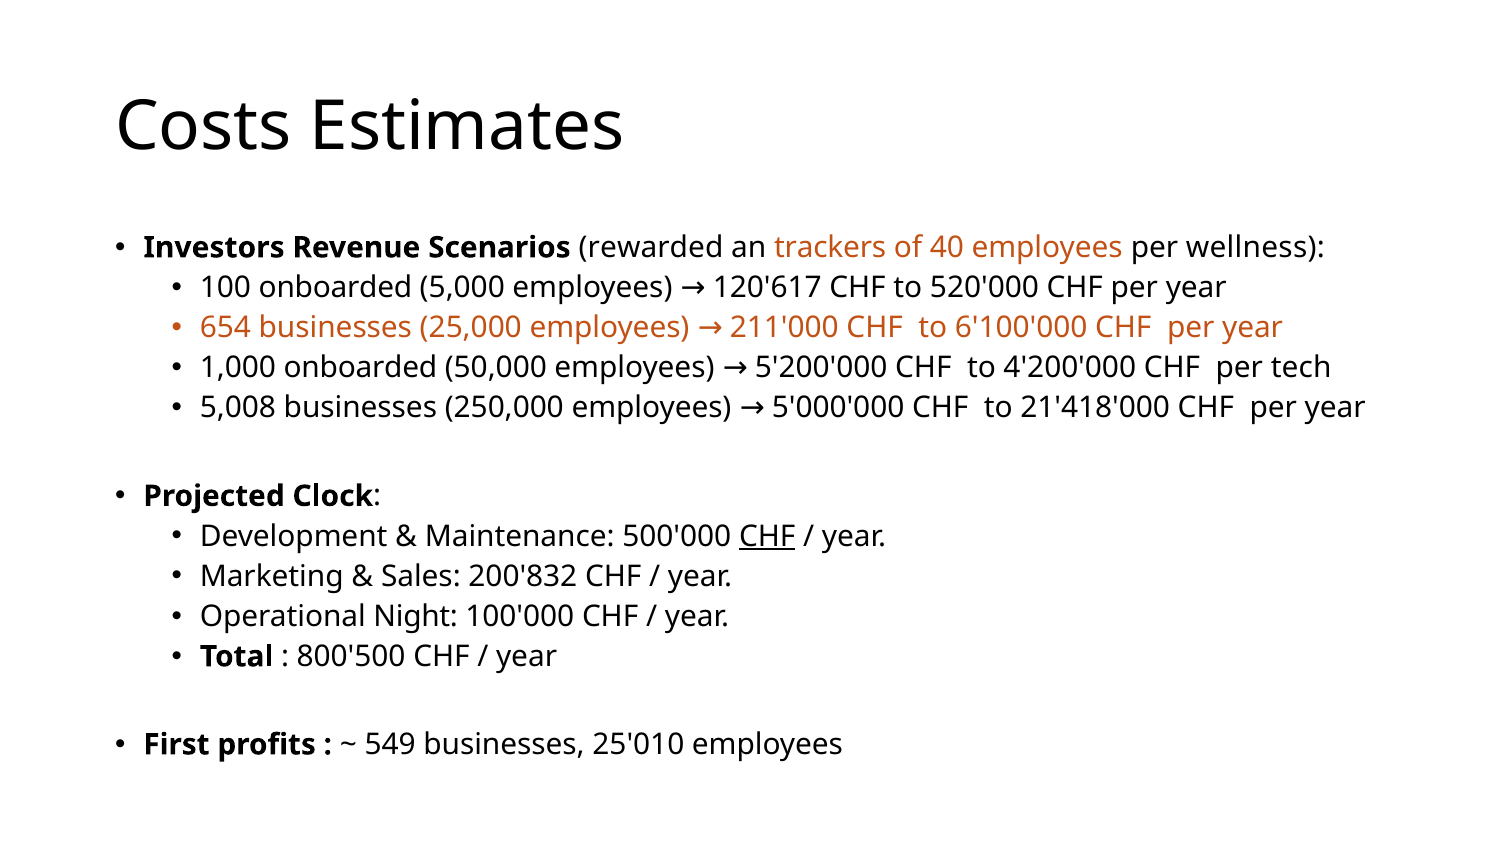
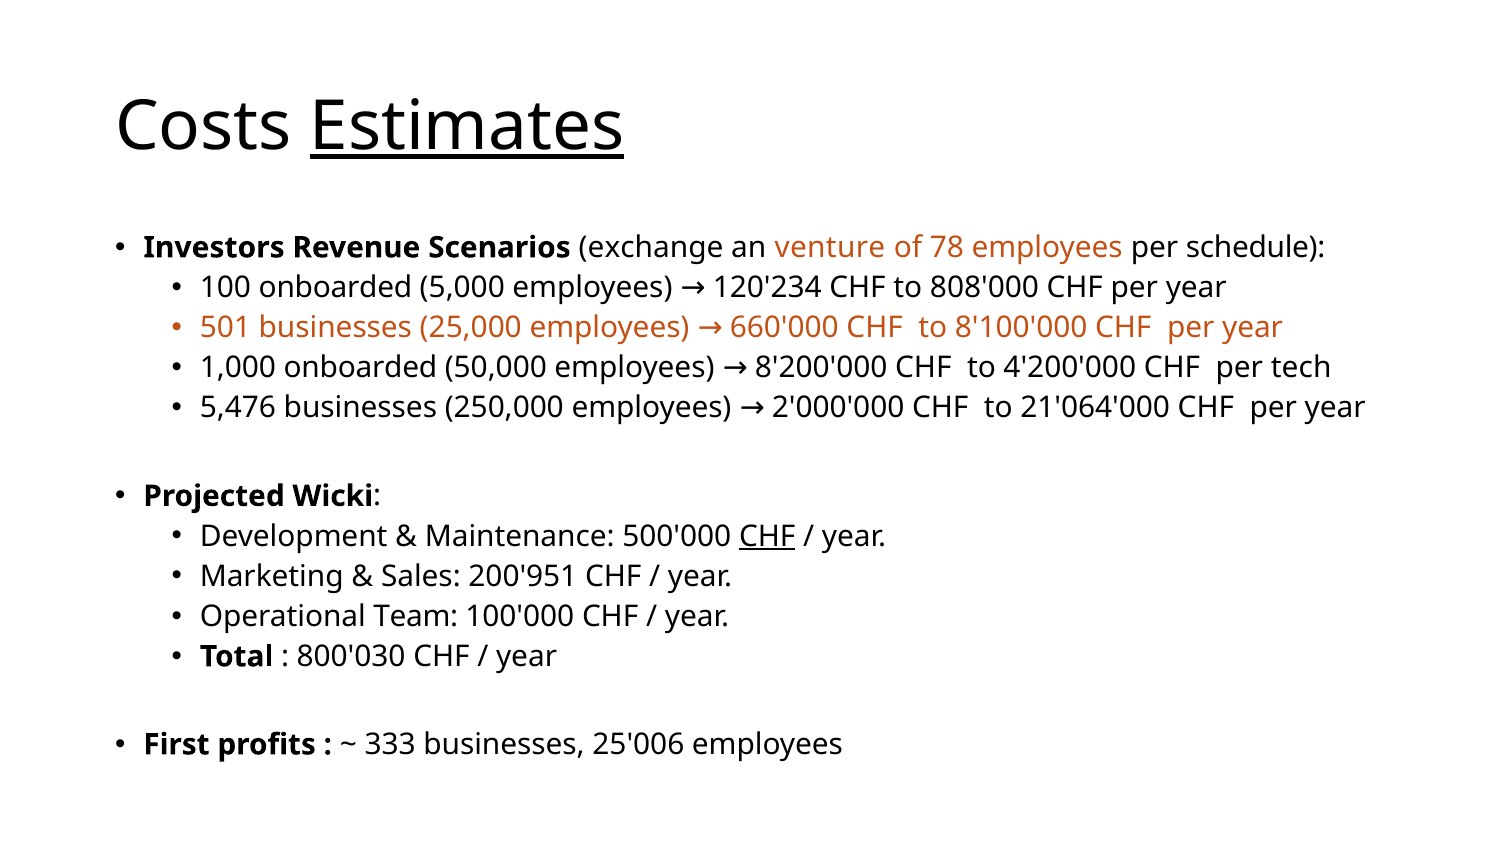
Estimates underline: none -> present
rewarded: rewarded -> exchange
trackers: trackers -> venture
40: 40 -> 78
wellness: wellness -> schedule
120'617: 120'617 -> 120'234
520'000: 520'000 -> 808'000
654: 654 -> 501
211'000: 211'000 -> 660'000
6'100'000: 6'100'000 -> 8'100'000
5'200'000: 5'200'000 -> 8'200'000
5,008: 5,008 -> 5,476
5'000'000: 5'000'000 -> 2'000'000
21'418'000: 21'418'000 -> 21'064'000
Clock: Clock -> Wicki
200'832: 200'832 -> 200'951
Night: Night -> Team
800'500: 800'500 -> 800'030
549: 549 -> 333
25'010: 25'010 -> 25'006
